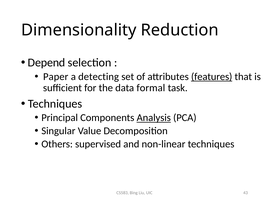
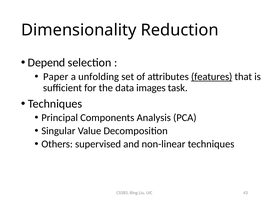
detecting: detecting -> unfolding
formal: formal -> images
Analysis underline: present -> none
